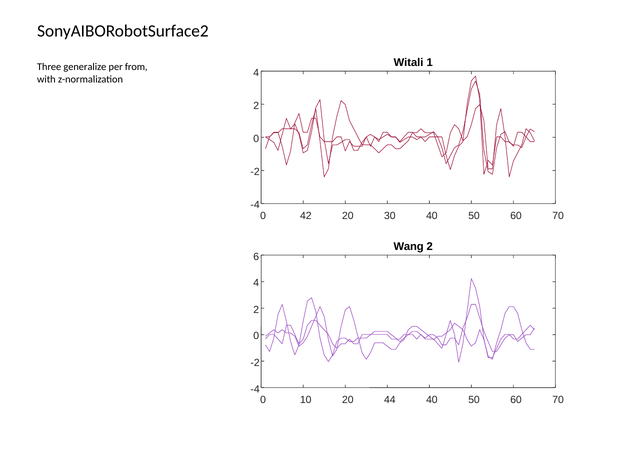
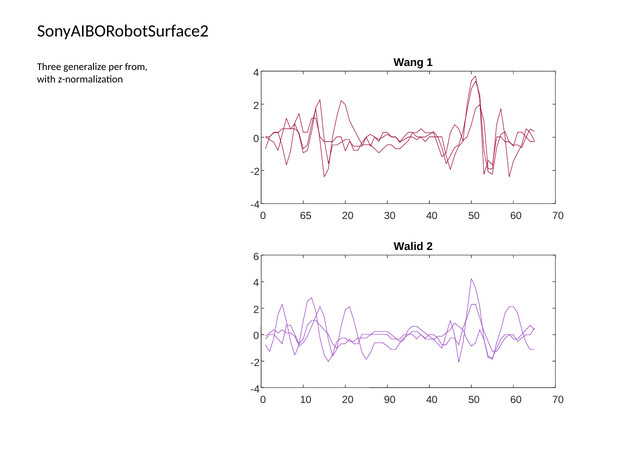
Witali: Witali -> Wang
42: 42 -> 65
Wang: Wang -> Walid
44: 44 -> 90
